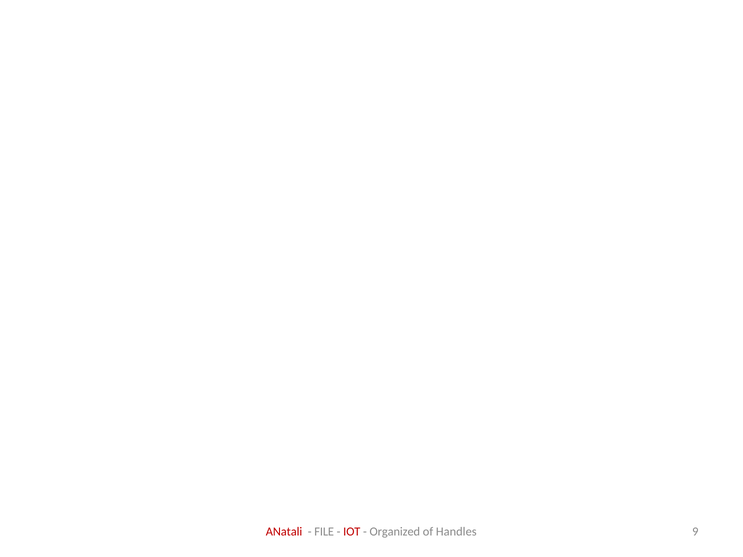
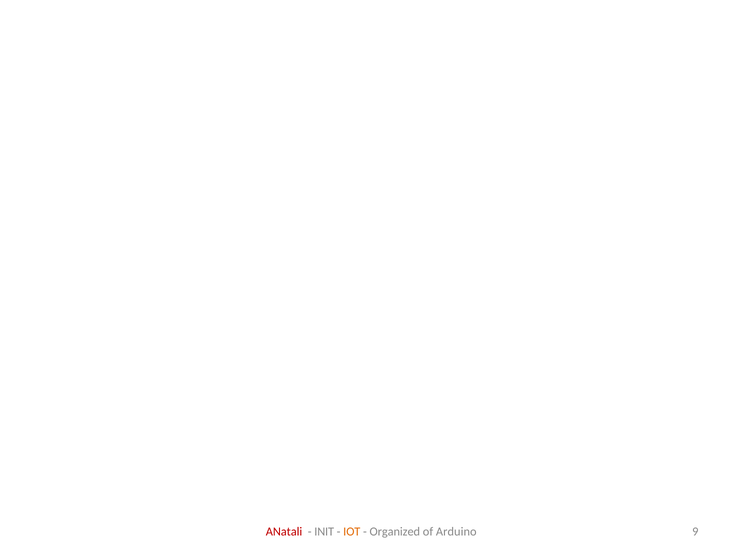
FILE: FILE -> INIT
IOT colour: red -> orange
Handles: Handles -> Arduino
